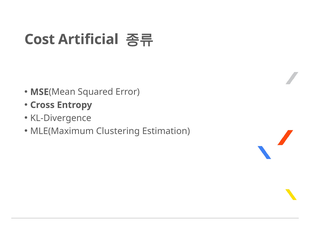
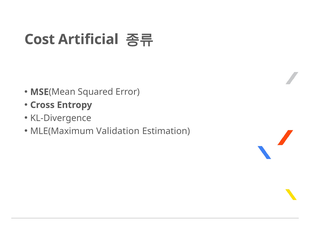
Clustering: Clustering -> Validation
